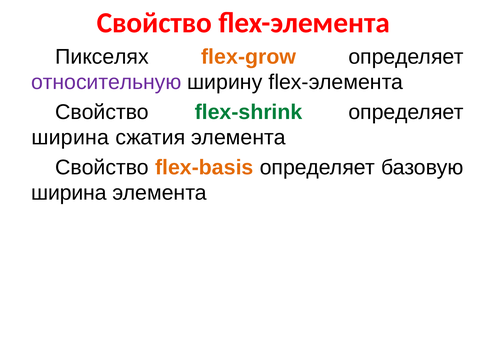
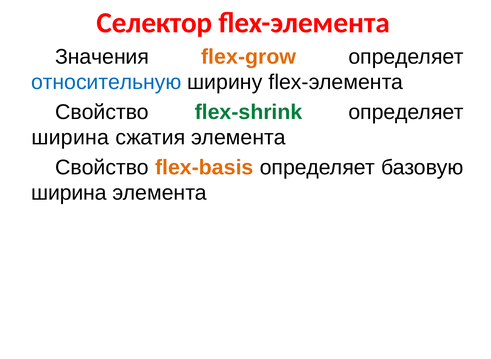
Свойство at (154, 23): Свойство -> Селектор
Пикселях: Пикселях -> Значения
относительную colour: purple -> blue
